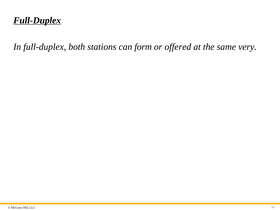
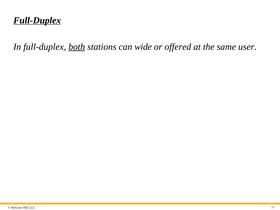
both underline: none -> present
form: form -> wide
very: very -> user
